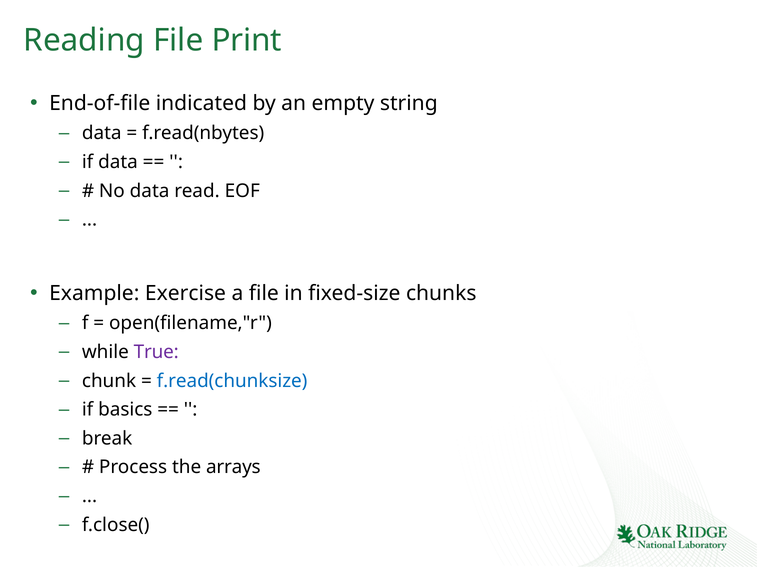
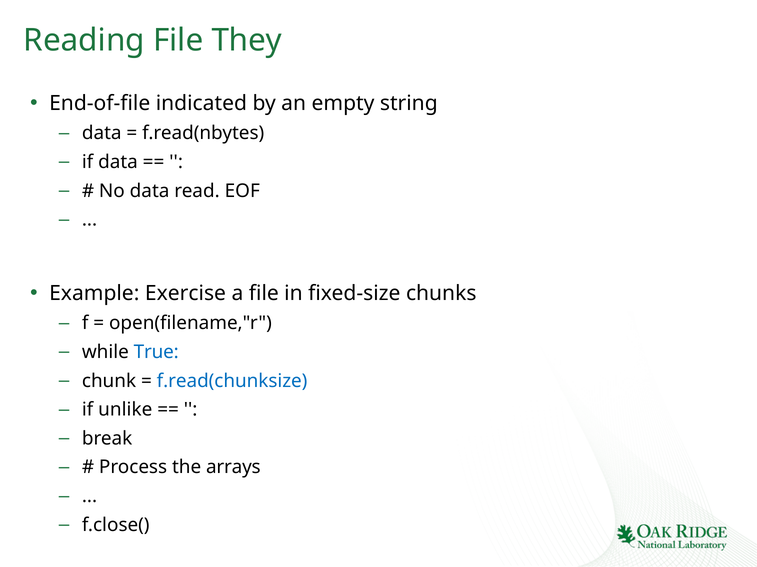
Print: Print -> They
True colour: purple -> blue
basics: basics -> unlike
